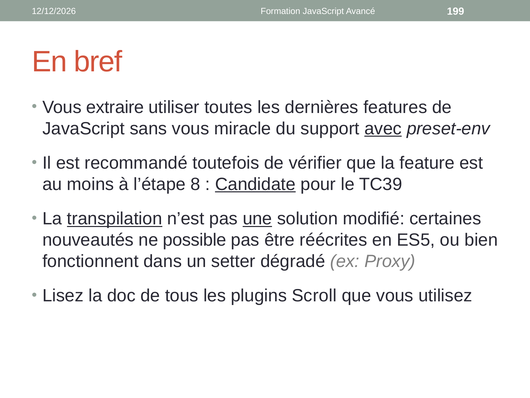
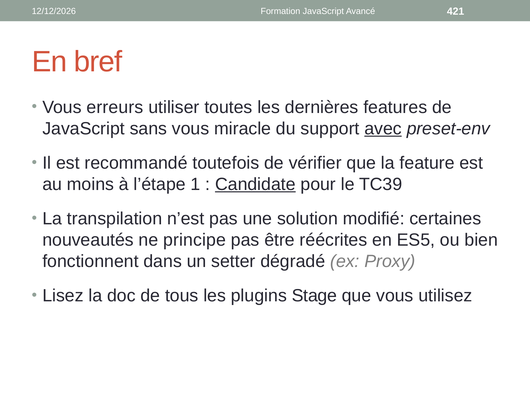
199: 199 -> 421
extraire: extraire -> erreurs
8: 8 -> 1
transpilation underline: present -> none
une underline: present -> none
possible: possible -> principe
Scroll: Scroll -> Stage
